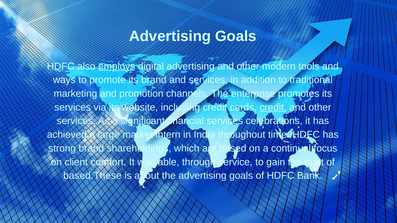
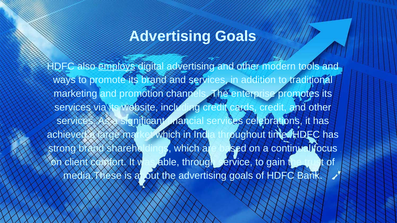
credit at (273, 107) underline: present -> none
market intern: intern -> which
based.These: based.These -> media.These
